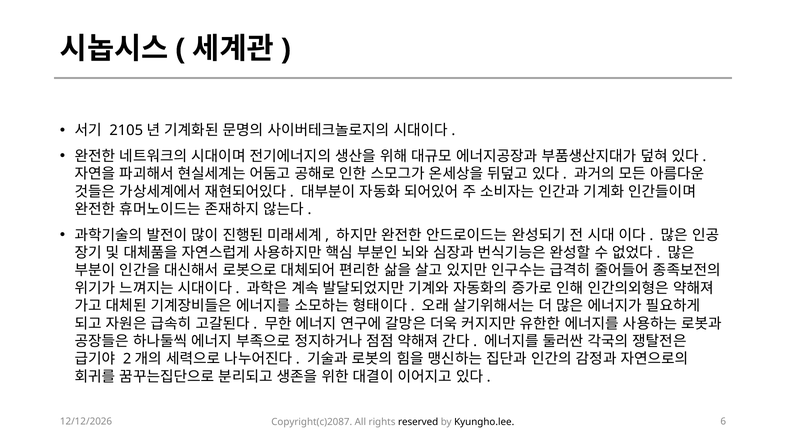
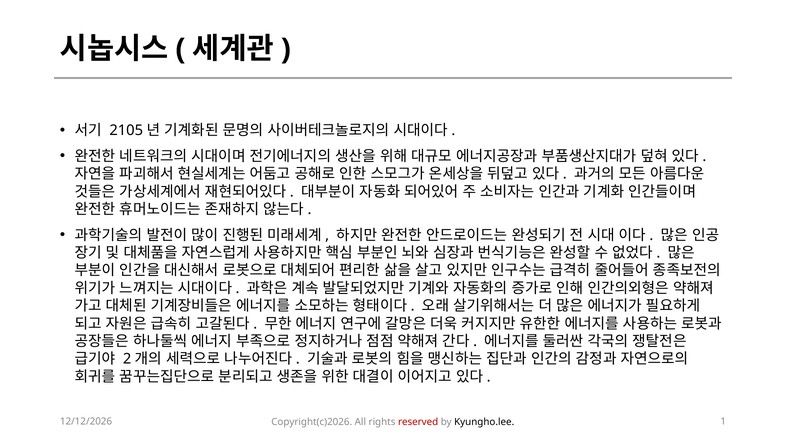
6: 6 -> 1
Copyright(c)2087: Copyright(c)2087 -> Copyright(c)2026
reserved colour: black -> red
